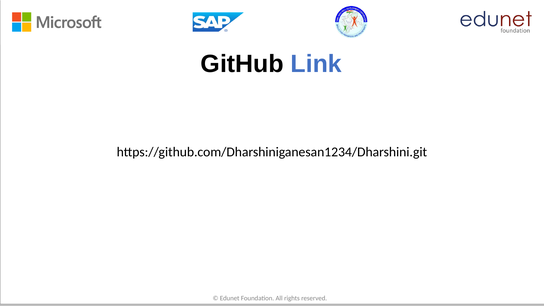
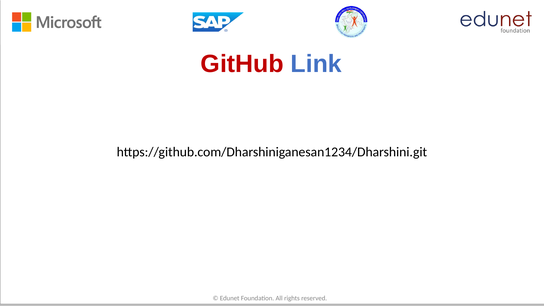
GitHub colour: black -> red
